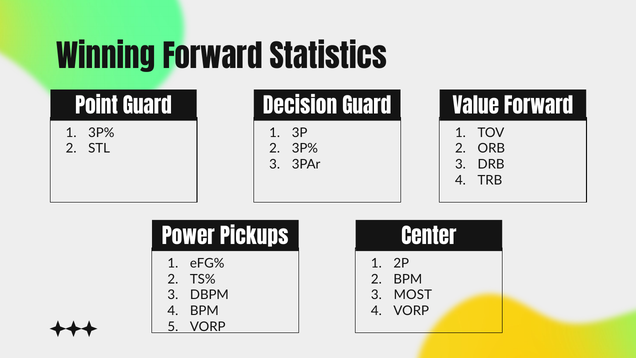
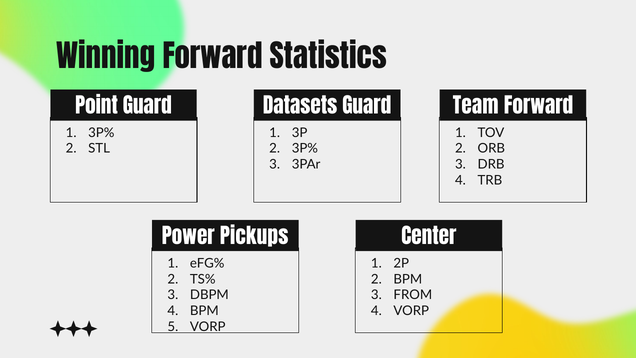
Decision: Decision -> Datasets
Value: Value -> Team
MOST: MOST -> FROM
